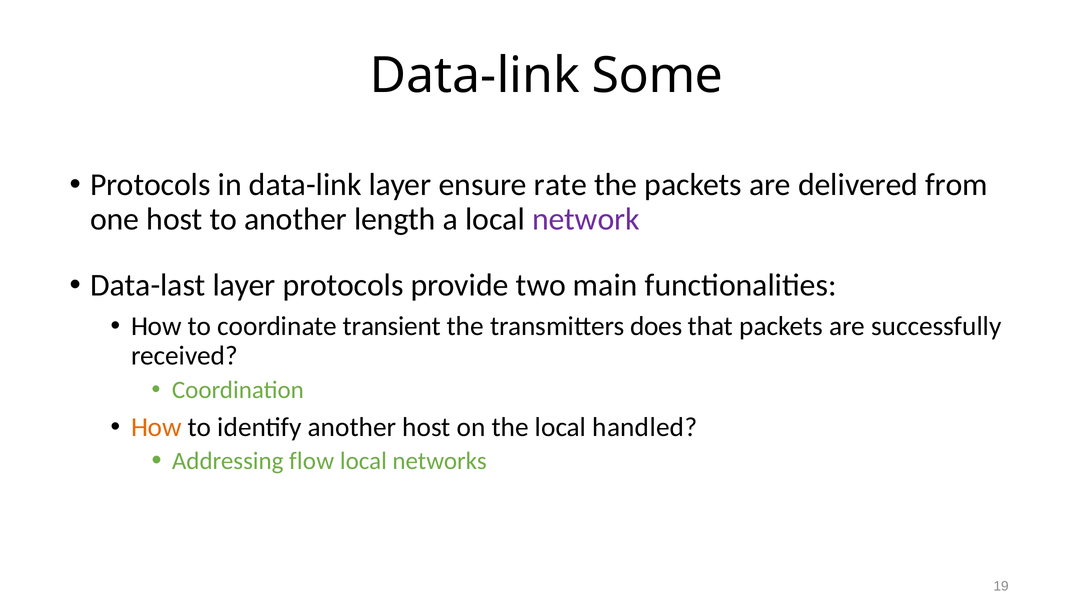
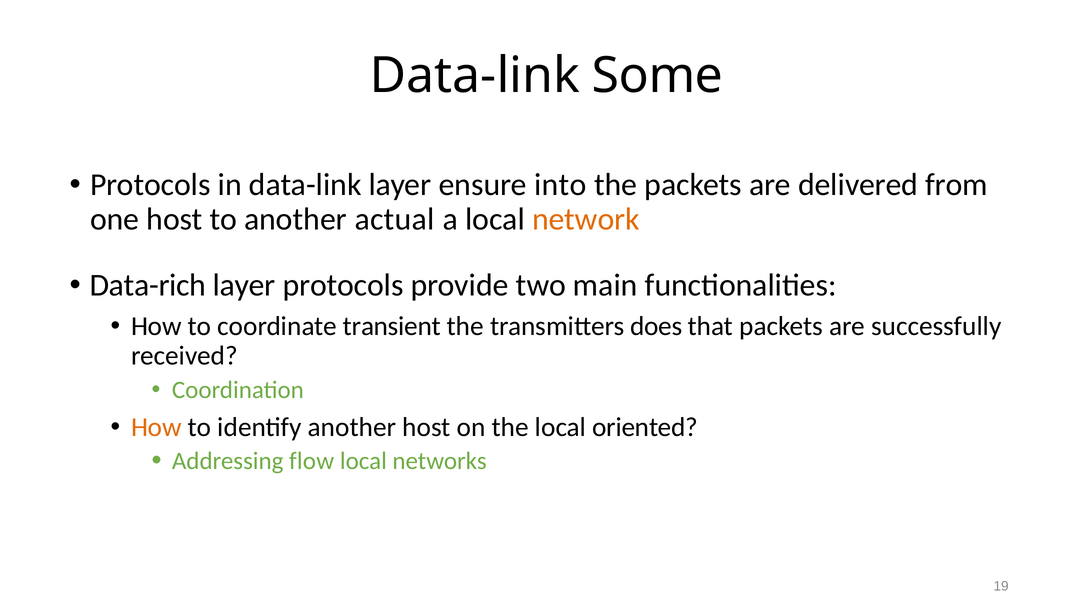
rate: rate -> into
length: length -> actual
network colour: purple -> orange
Data-last: Data-last -> Data-rich
handled: handled -> oriented
